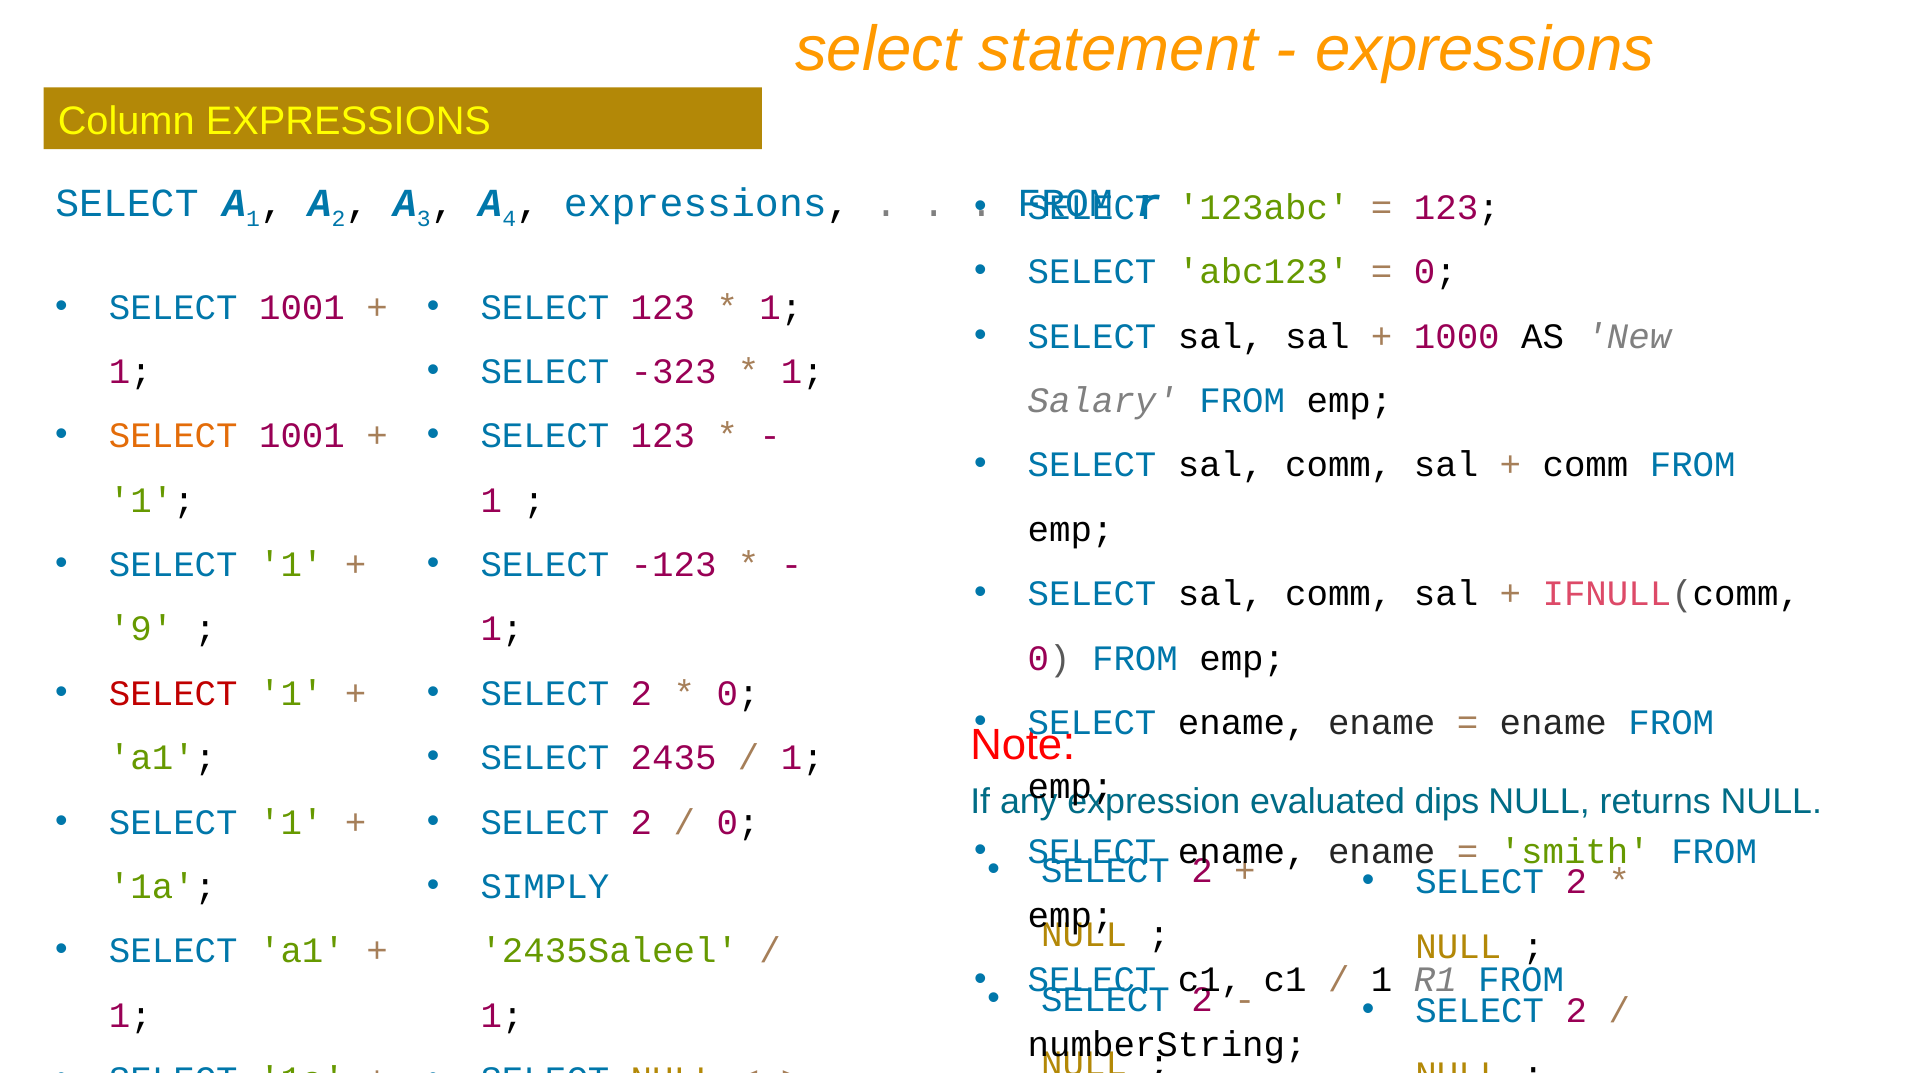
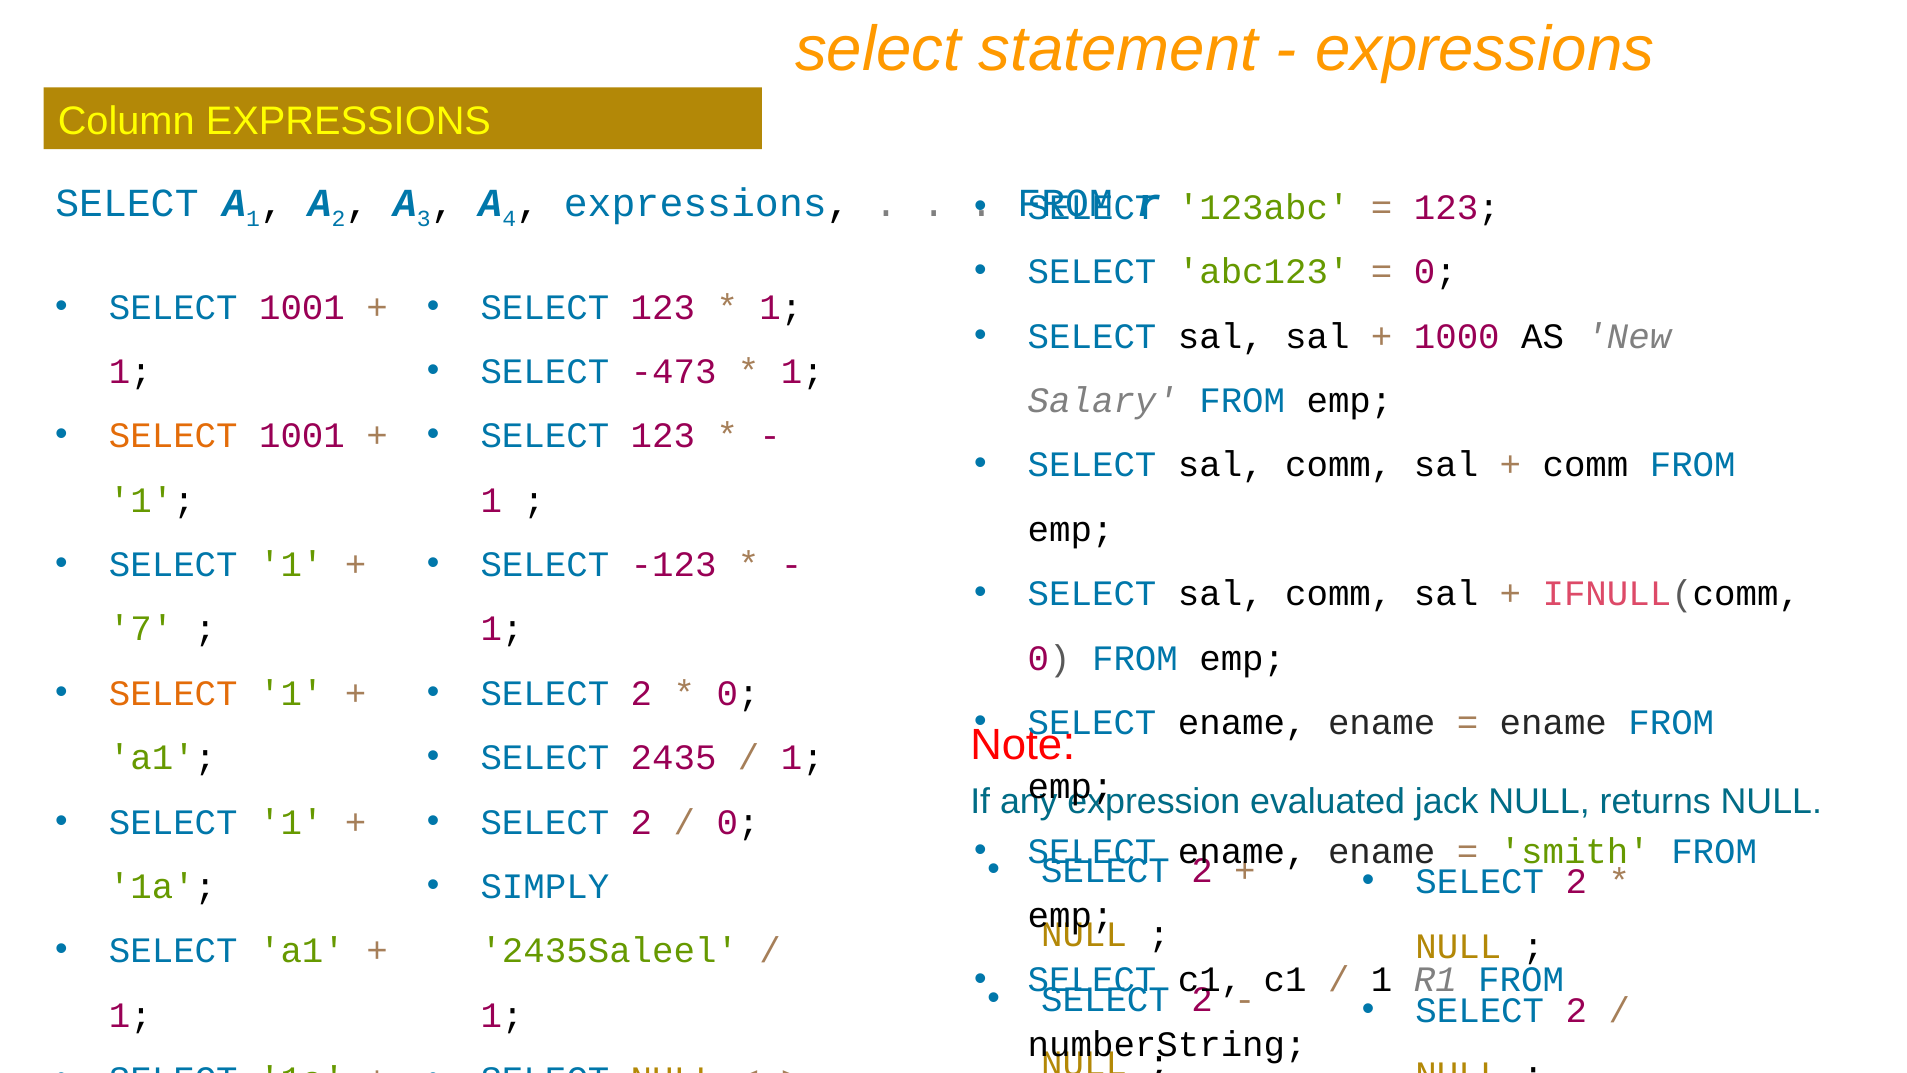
-323: -323 -> -473
9: 9 -> 7
SELECT at (173, 693) colour: red -> orange
dips: dips -> jack
